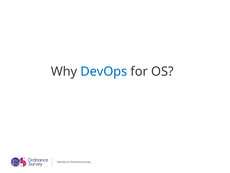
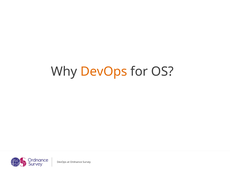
DevOps at (104, 71) colour: blue -> orange
